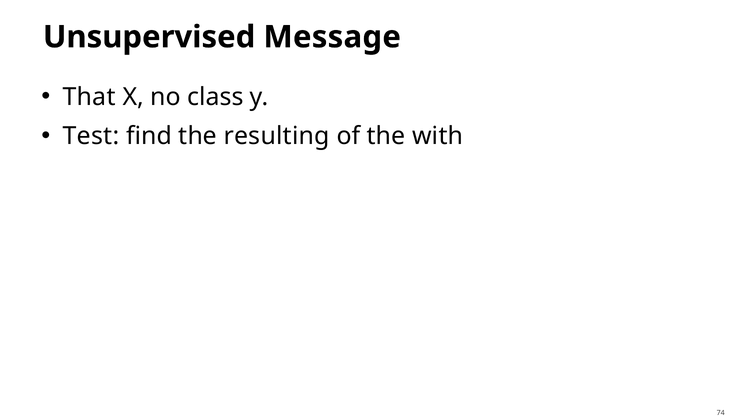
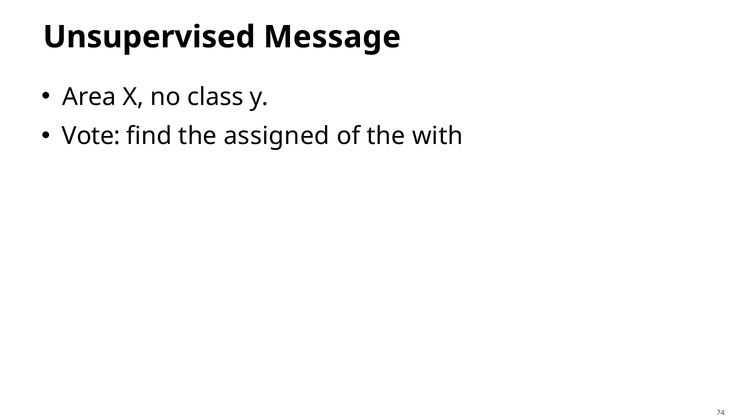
That: That -> Area
Test: Test -> Vote
resulting: resulting -> assigned
